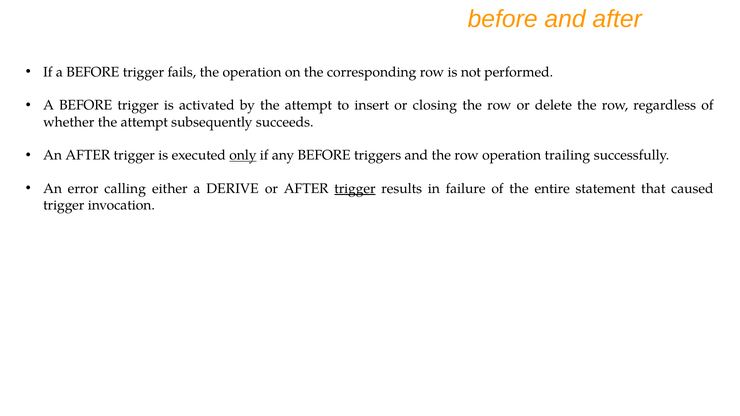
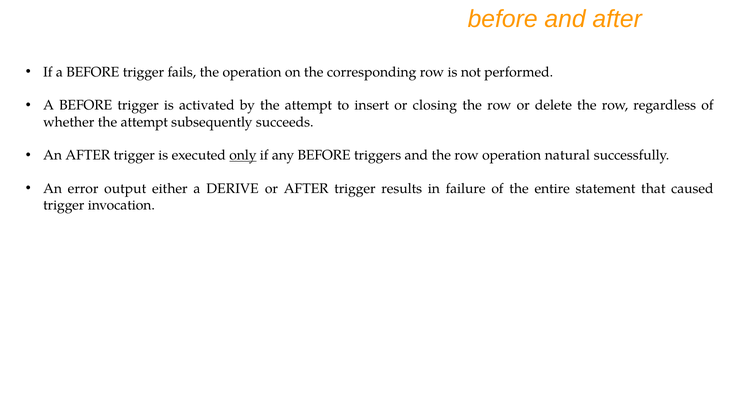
trailing: trailing -> natural
calling: calling -> output
trigger at (355, 189) underline: present -> none
